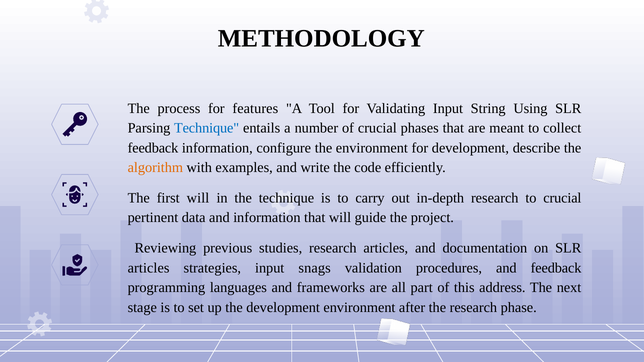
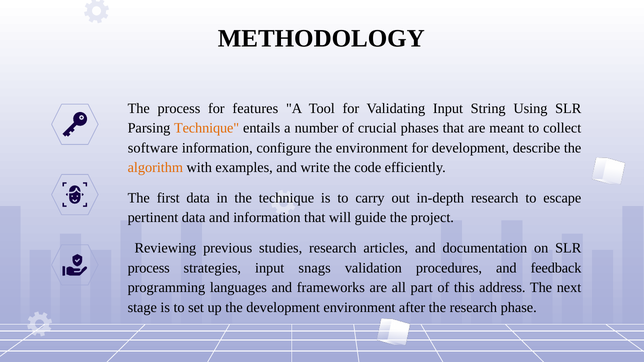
Technique at (207, 128) colour: blue -> orange
feedback at (153, 148): feedback -> software
first will: will -> data
to crucial: crucial -> escape
articles at (149, 268): articles -> process
